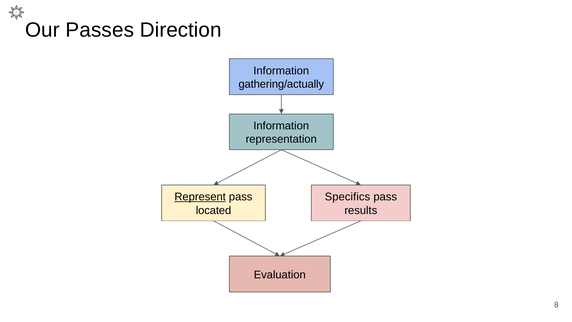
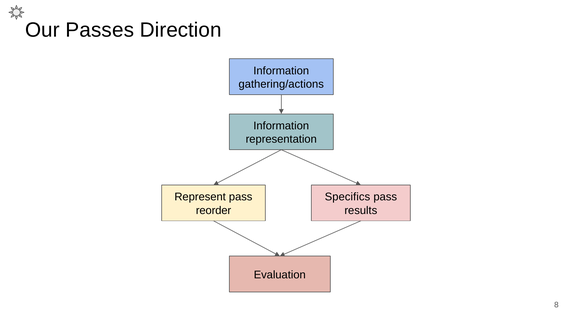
gathering/actually: gathering/actually -> gathering/actions
Represent underline: present -> none
located: located -> reorder
